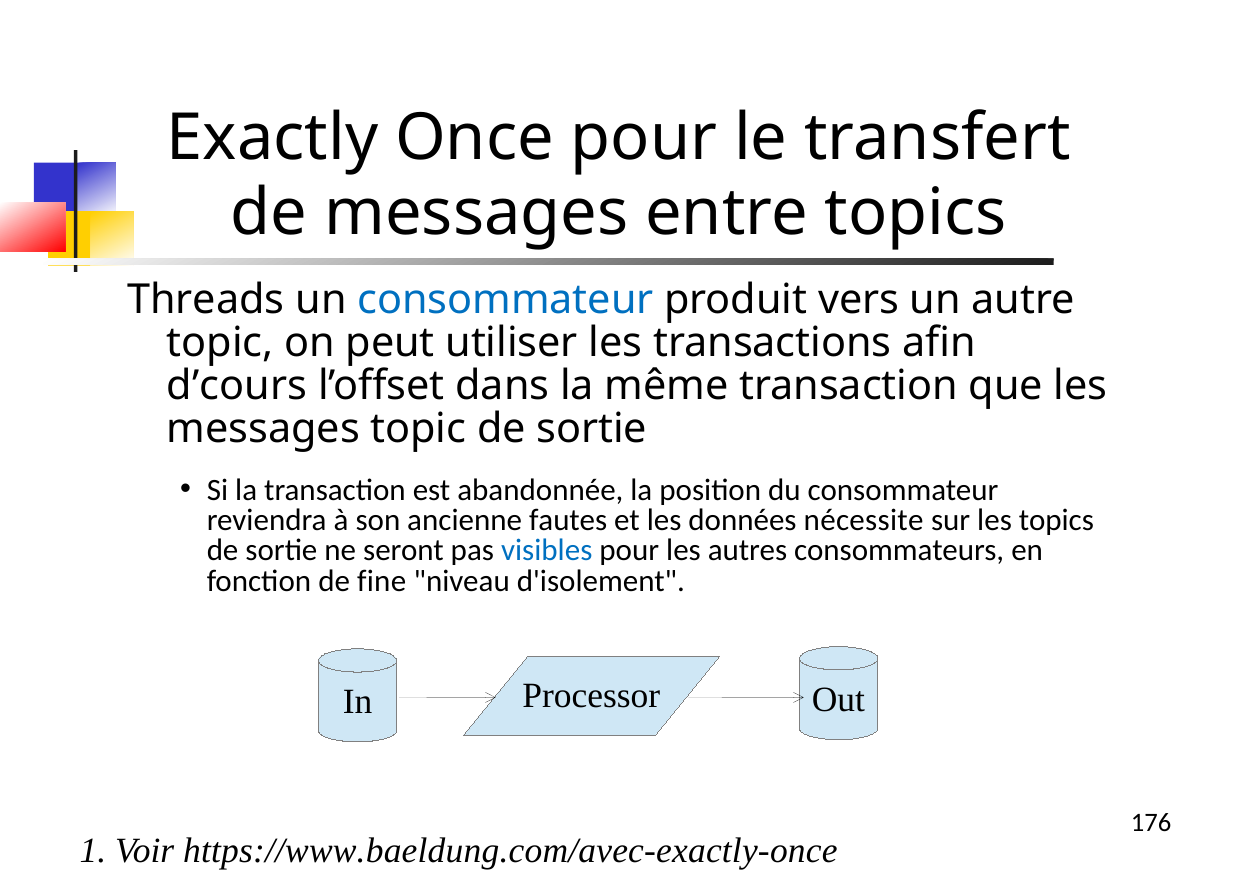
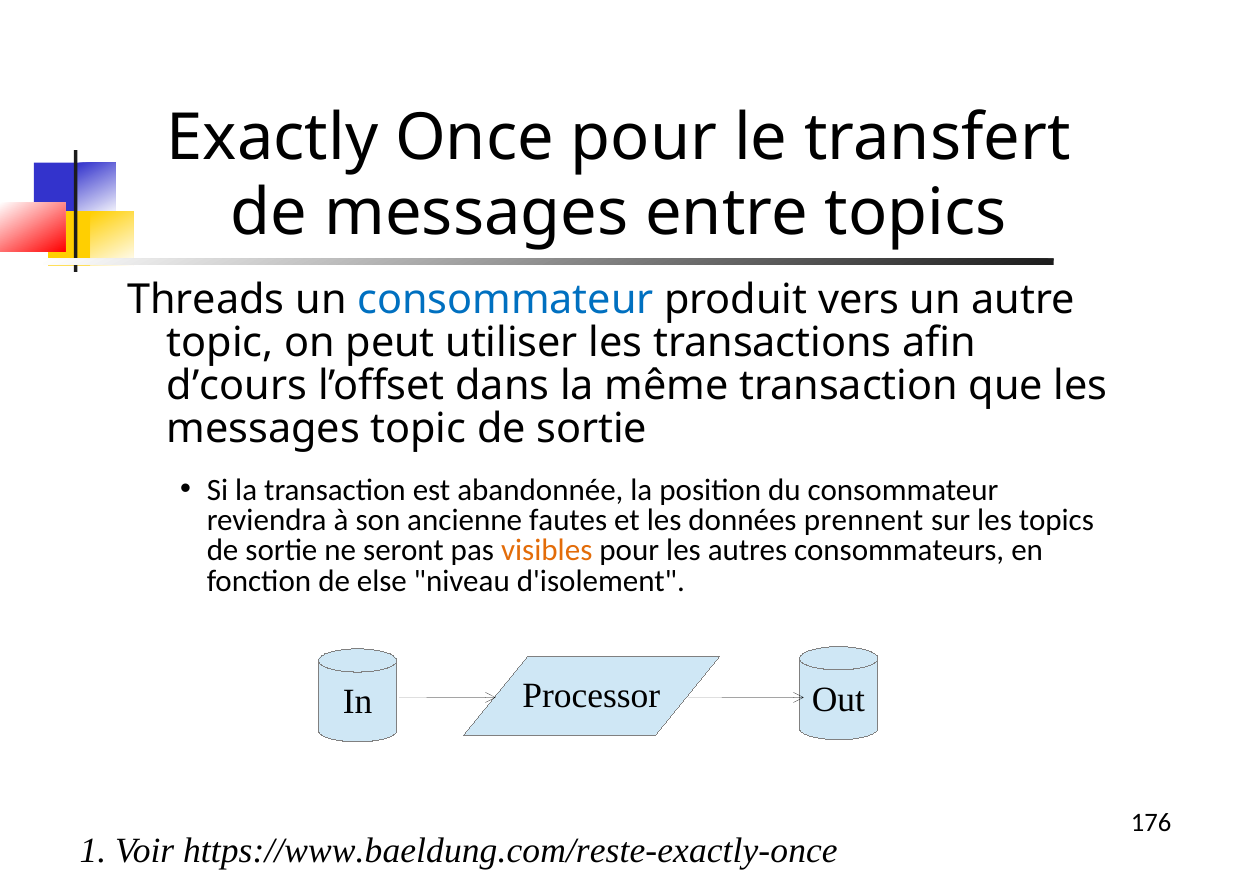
nécessite: nécessite -> prennent
visibles colour: blue -> orange
fine: fine -> else
https://www.baeldung.com/avec-exactly-once: https://www.baeldung.com/avec-exactly-once -> https://www.baeldung.com/reste-exactly-once
